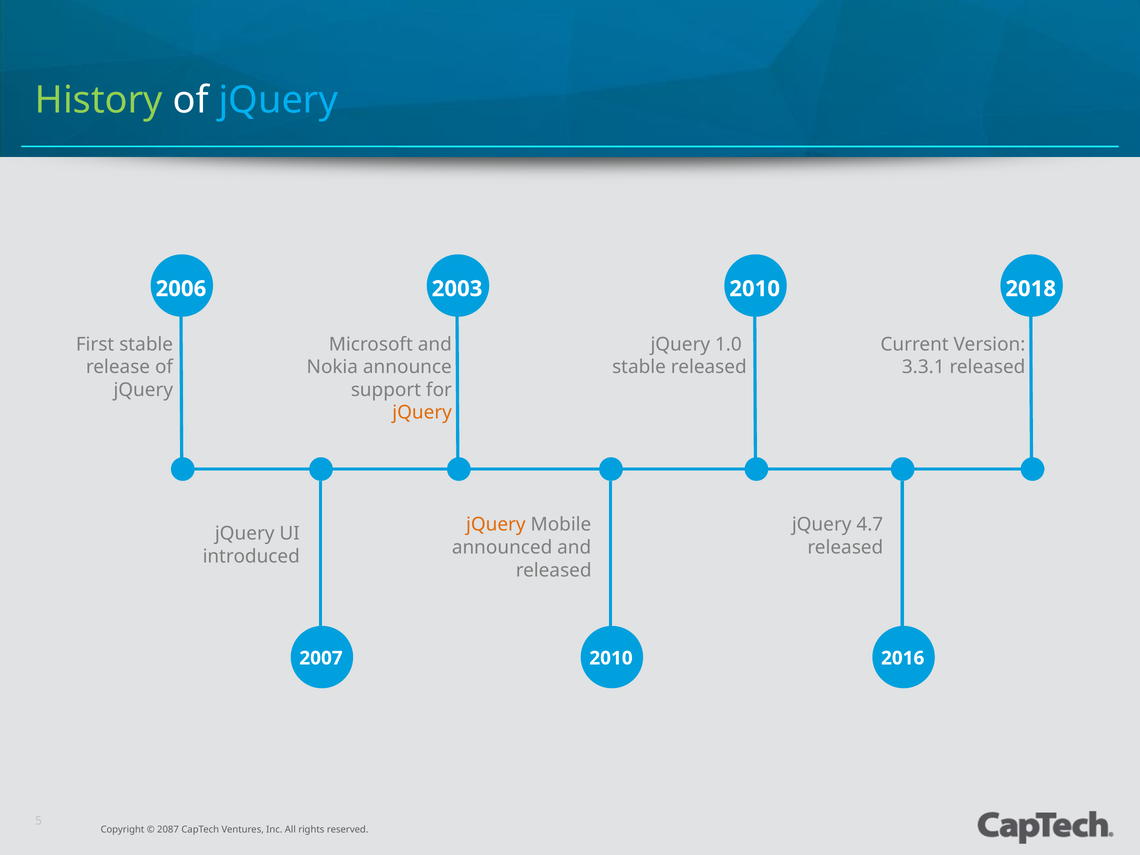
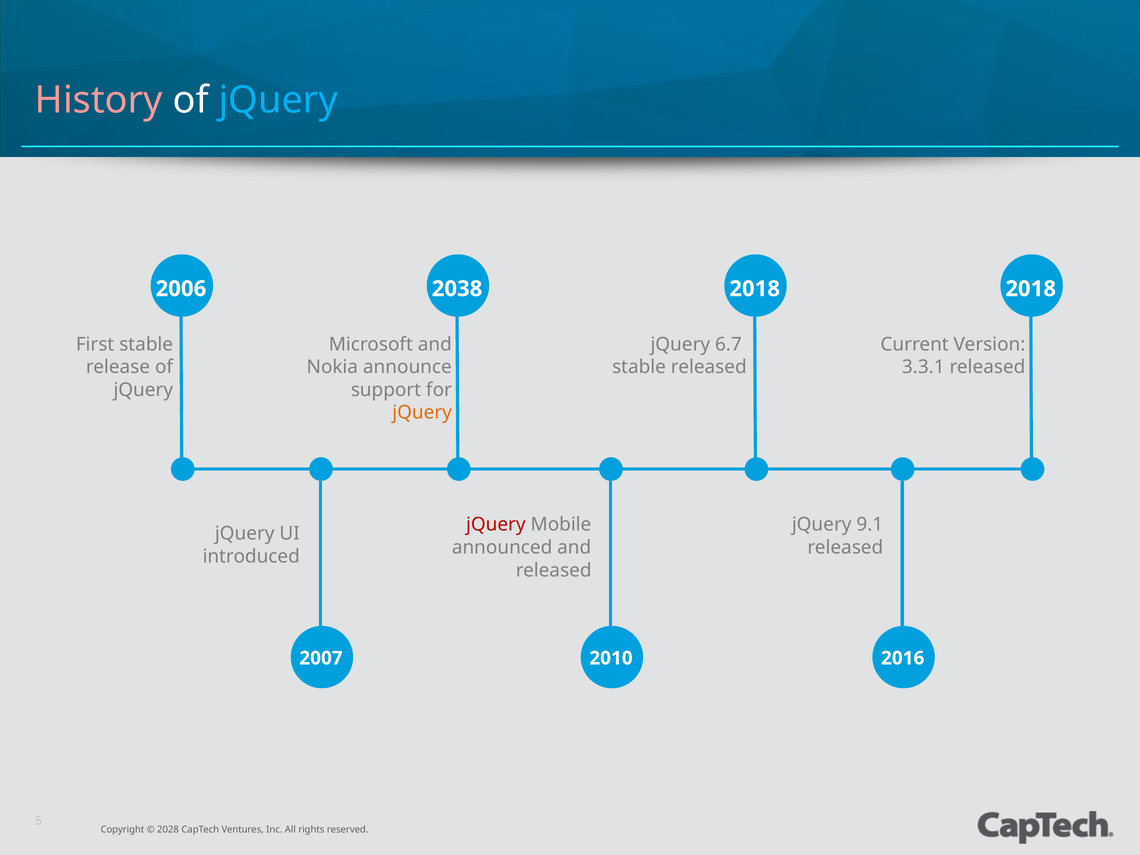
History colour: light green -> pink
2003: 2003 -> 2038
2010 at (755, 289): 2010 -> 2018
1.0: 1.0 -> 6.7
jQuery at (496, 525) colour: orange -> red
4.7: 4.7 -> 9.1
2087: 2087 -> 2028
